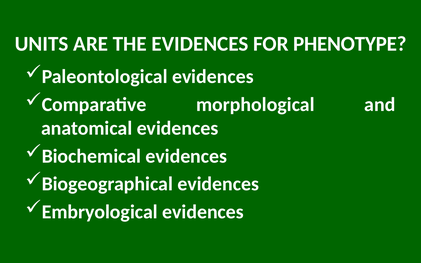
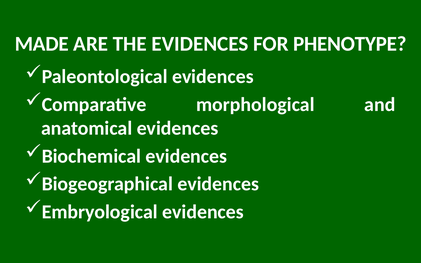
UNITS: UNITS -> MADE
